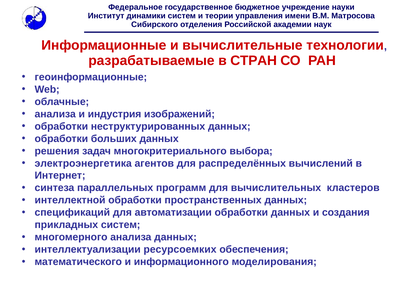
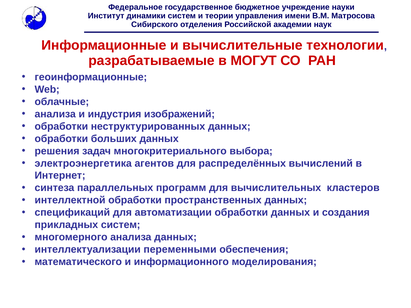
СТРАН: СТРАН -> МОГУТ
ресурсоемких: ресурсоемких -> переменными
